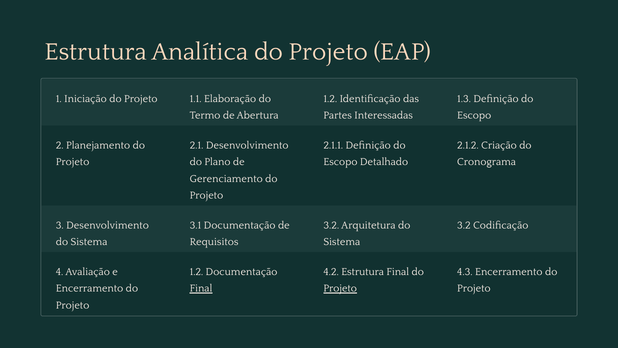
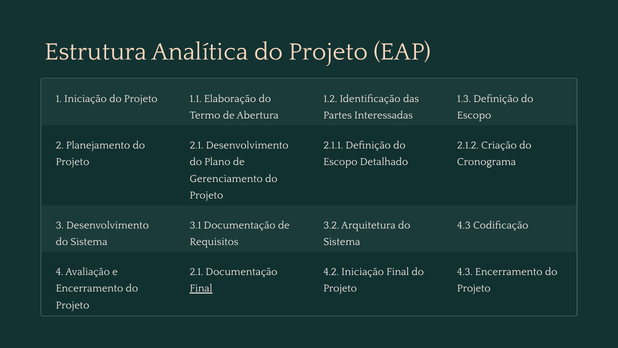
3.2 at (464, 225): 3.2 -> 4.3
1.2 at (196, 271): 1.2 -> 2.1
4.2 Estrutura: Estrutura -> Iniciação
Projeto at (340, 288) underline: present -> none
